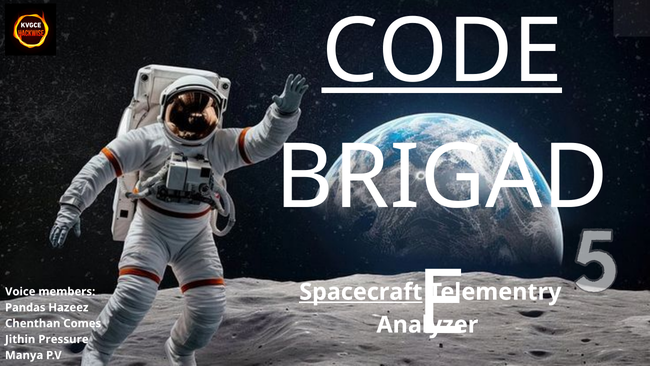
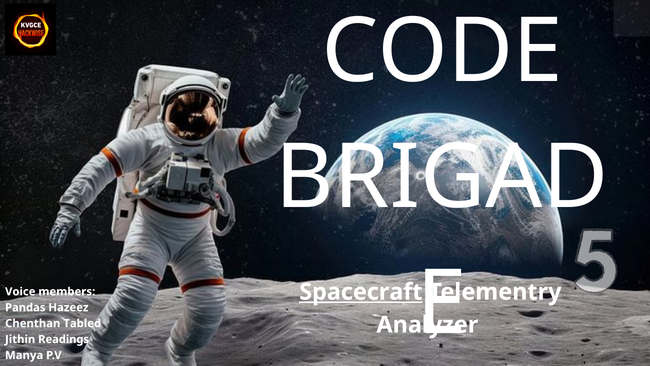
CODE underline: present -> none
Comes: Comes -> Tabled
Pressure: Pressure -> Readings
